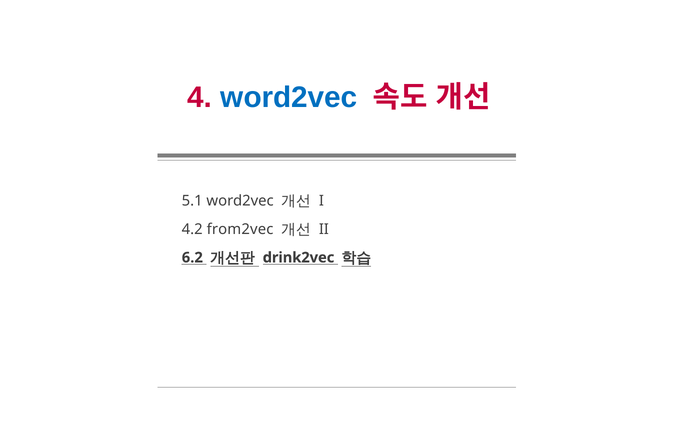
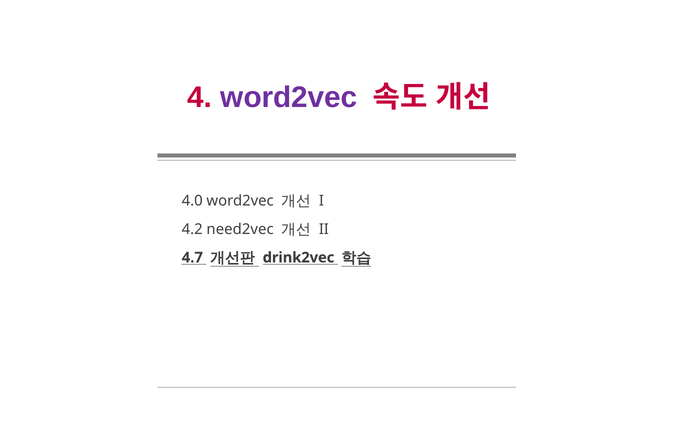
word2vec at (289, 98) colour: blue -> purple
5.1: 5.1 -> 4.0
from2vec: from2vec -> need2vec
6.2: 6.2 -> 4.7
